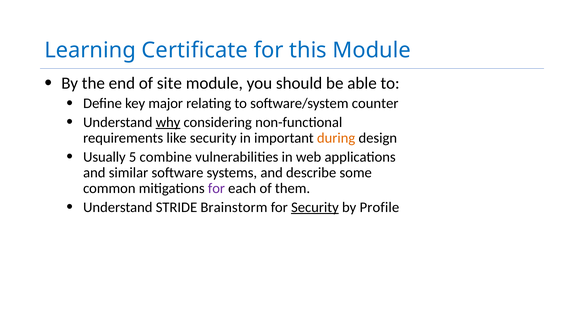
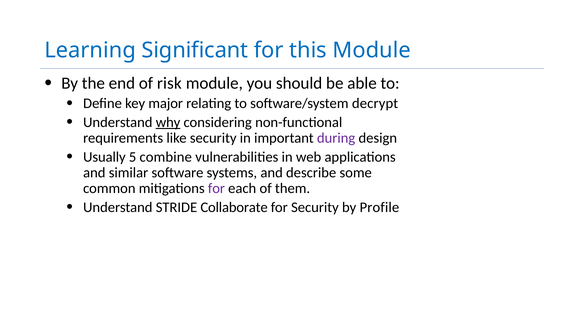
Certificate: Certificate -> Significant
site: site -> risk
counter: counter -> decrypt
during colour: orange -> purple
Brainstorm: Brainstorm -> Collaborate
Security at (315, 207) underline: present -> none
